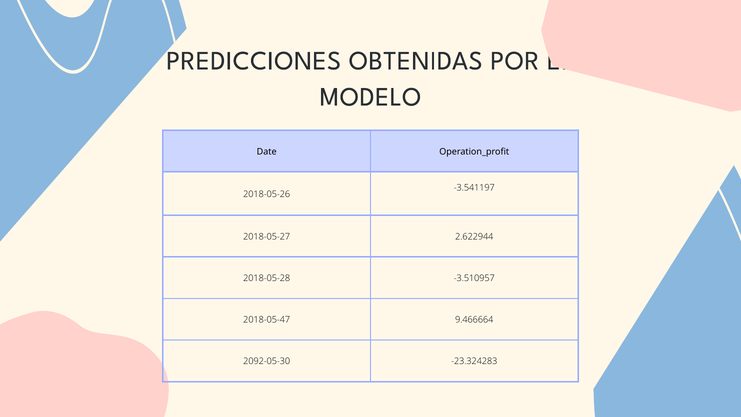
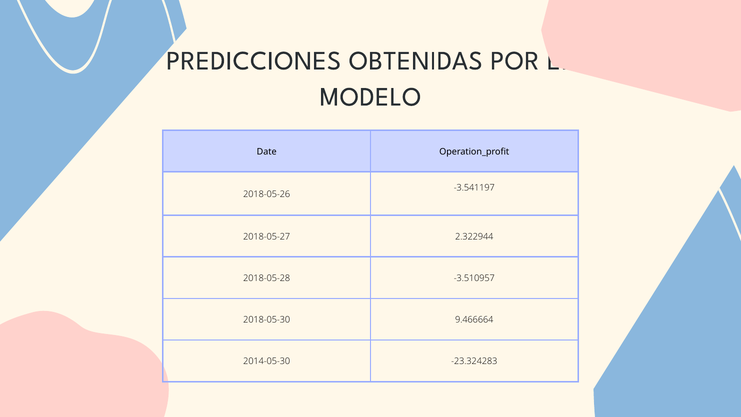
2.622944: 2.622944 -> 2.322944
2018-05-47: 2018-05-47 -> 2018-05-30
2092-05-30: 2092-05-30 -> 2014-05-30
